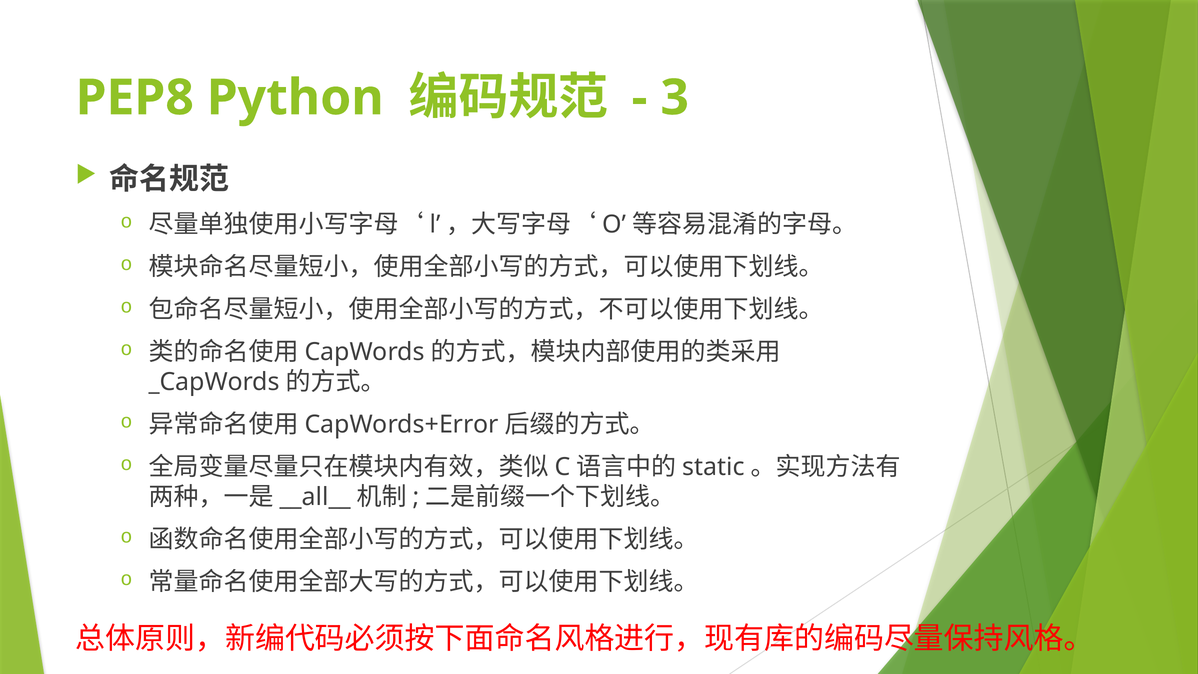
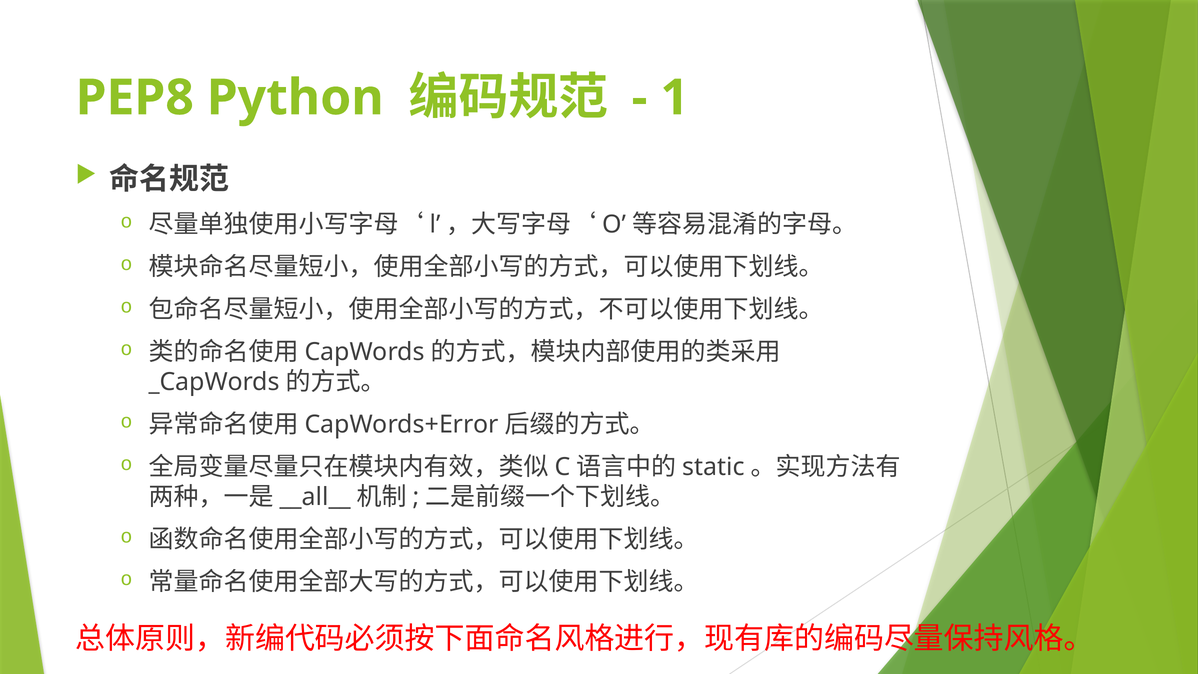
3: 3 -> 1
